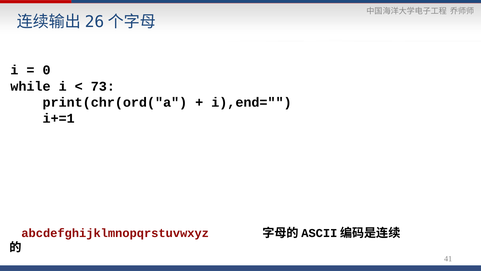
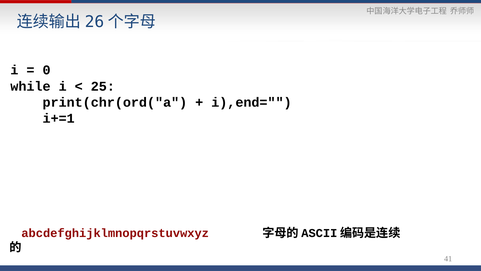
73: 73 -> 25
